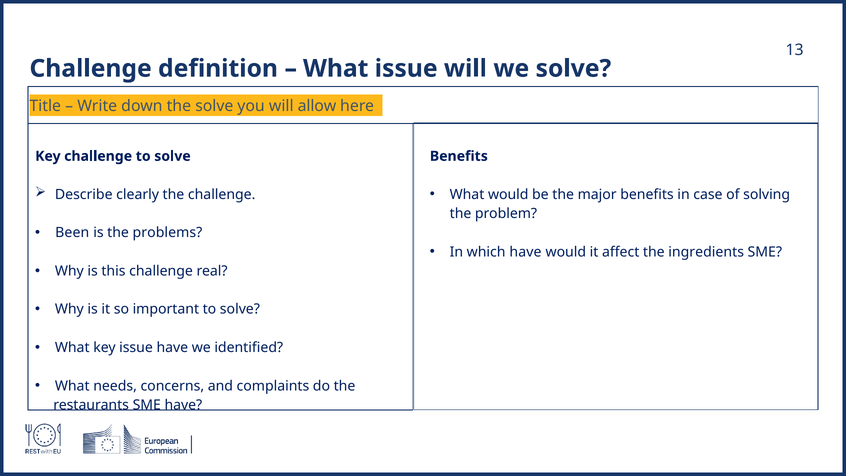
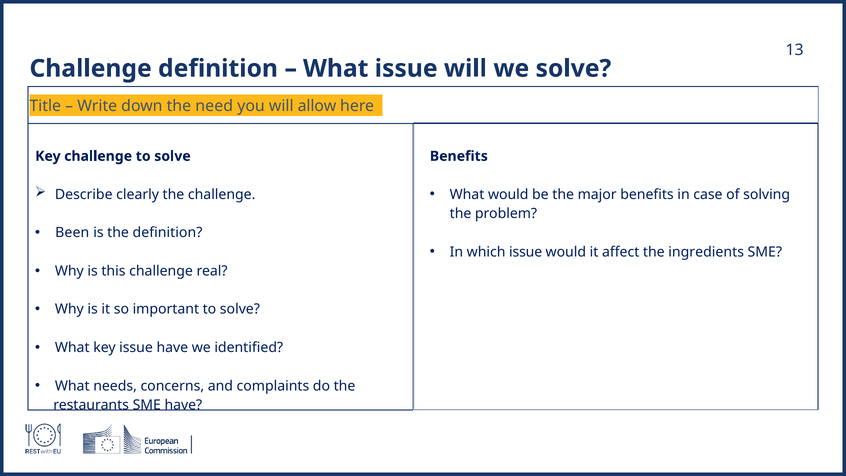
the solve: solve -> need
the problems: problems -> definition
which have: have -> issue
